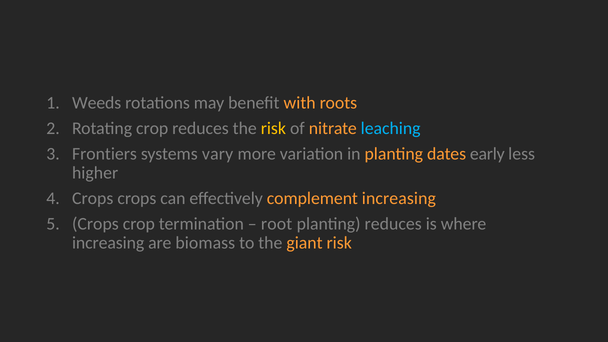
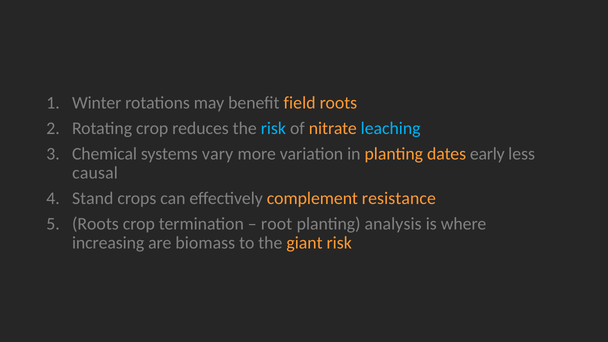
Weeds: Weeds -> Winter
with: with -> field
risk at (273, 128) colour: yellow -> light blue
Frontiers: Frontiers -> Chemical
higher: higher -> causal
Crops at (93, 198): Crops -> Stand
complement increasing: increasing -> resistance
Crops at (95, 224): Crops -> Roots
planting reduces: reduces -> analysis
